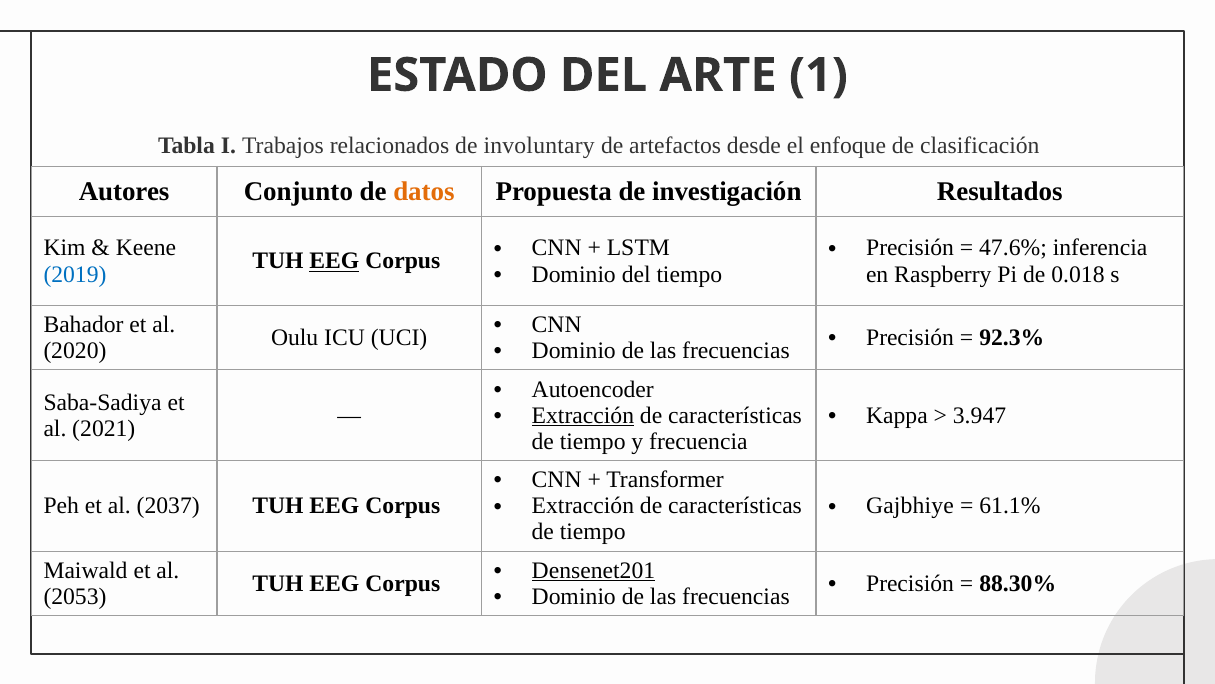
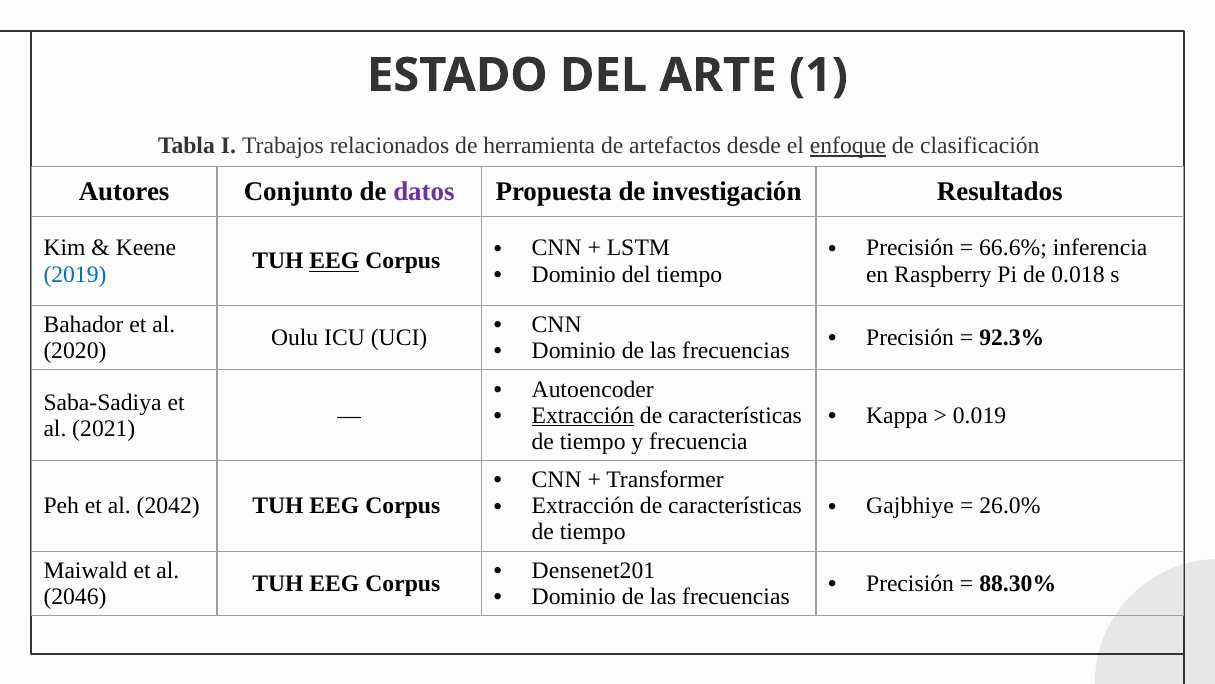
involuntary: involuntary -> herramienta
enfoque underline: none -> present
datos colour: orange -> purple
47.6%: 47.6% -> 66.6%
3.947: 3.947 -> 0.019
2037: 2037 -> 2042
61.1%: 61.1% -> 26.0%
Densenet201 underline: present -> none
2053: 2053 -> 2046
